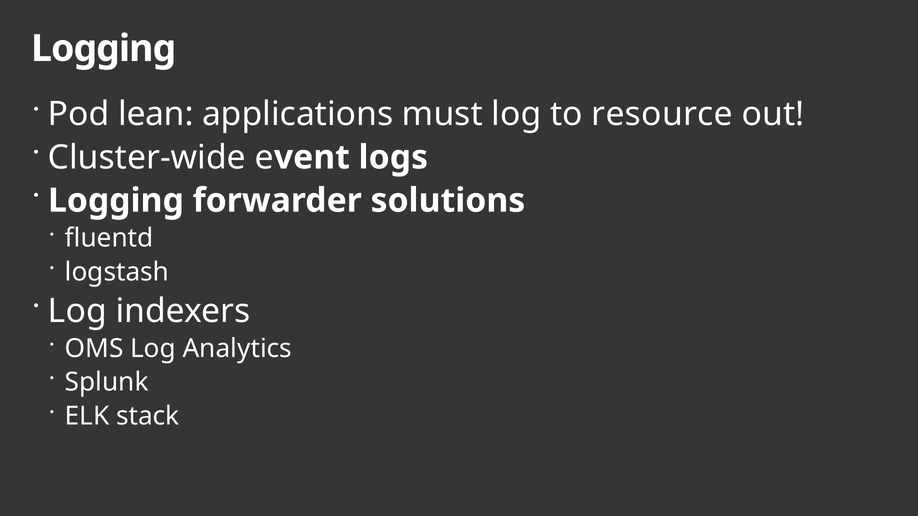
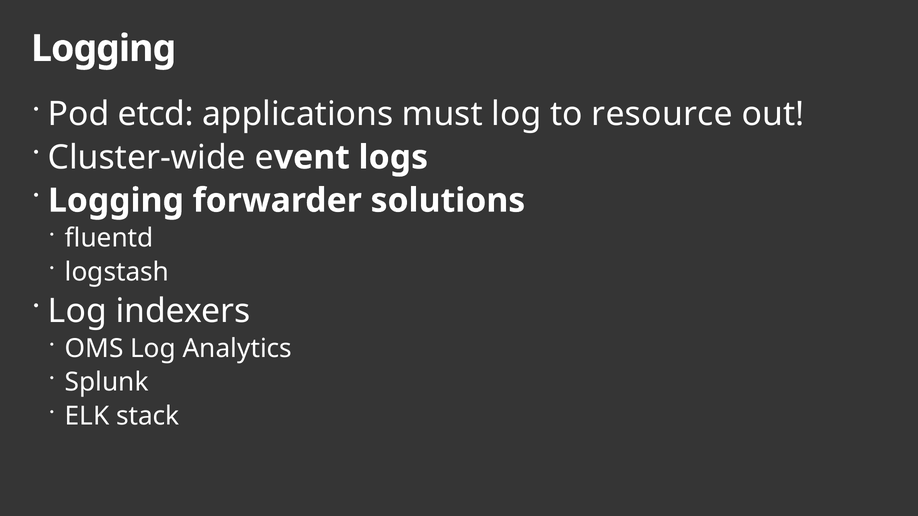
lean: lean -> etcd
